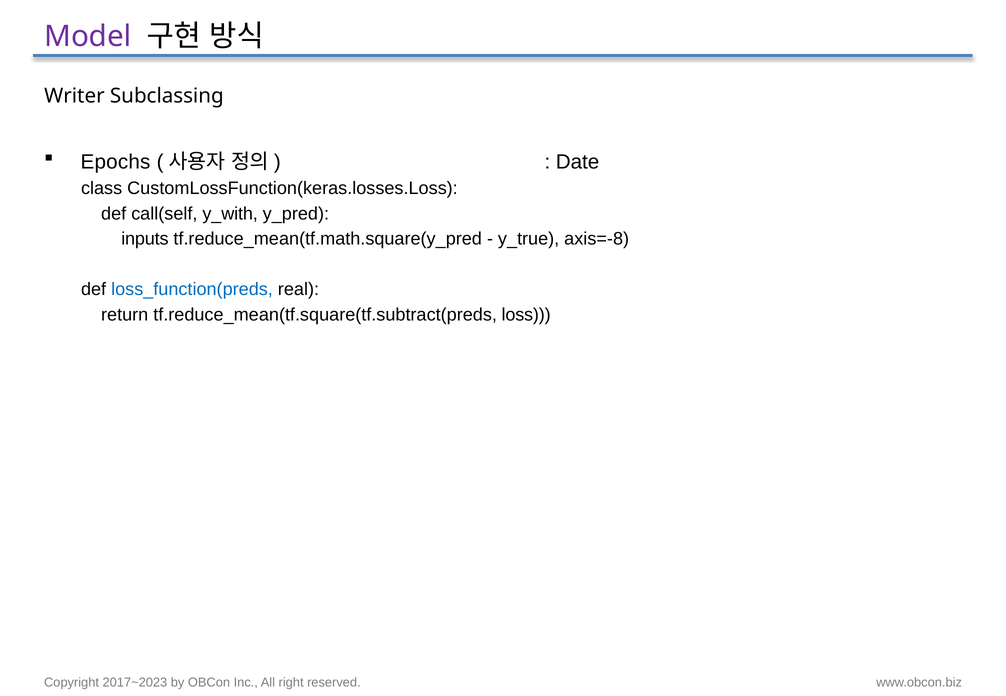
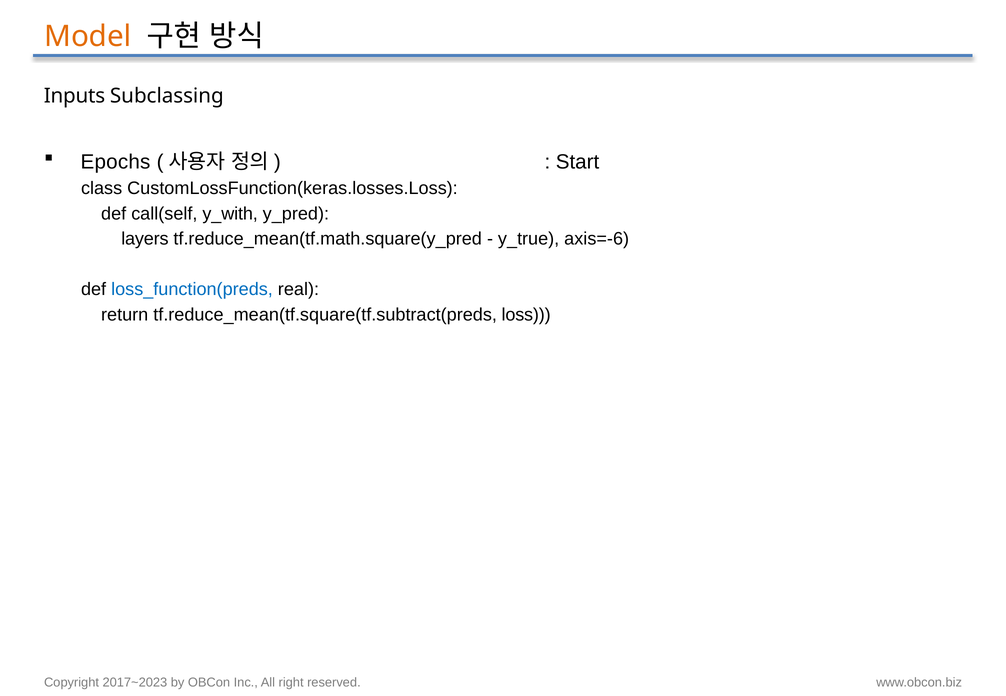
Model colour: purple -> orange
Writer: Writer -> Inputs
Date: Date -> Start
inputs: inputs -> layers
axis=-8: axis=-8 -> axis=-6
